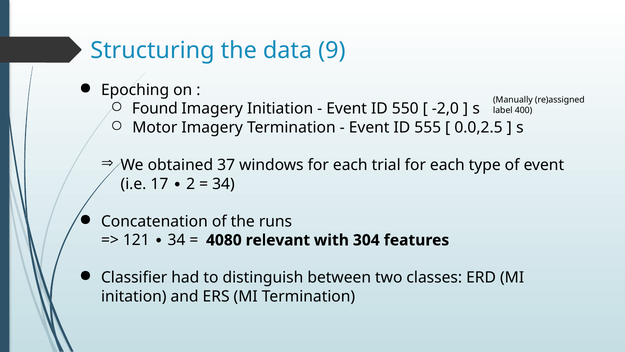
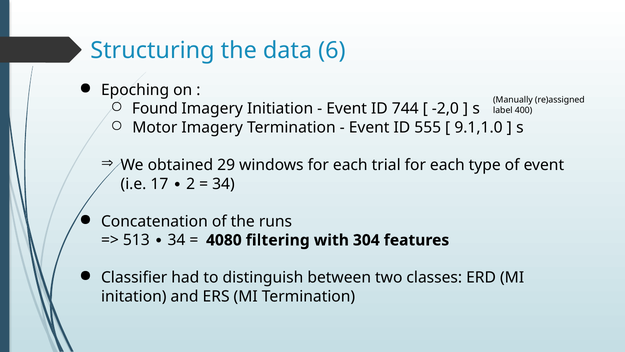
9: 9 -> 6
550: 550 -> 744
0.0,2.5: 0.0,2.5 -> 9.1,1.0
37: 37 -> 29
relevant: relevant -> filtering
121: 121 -> 513
